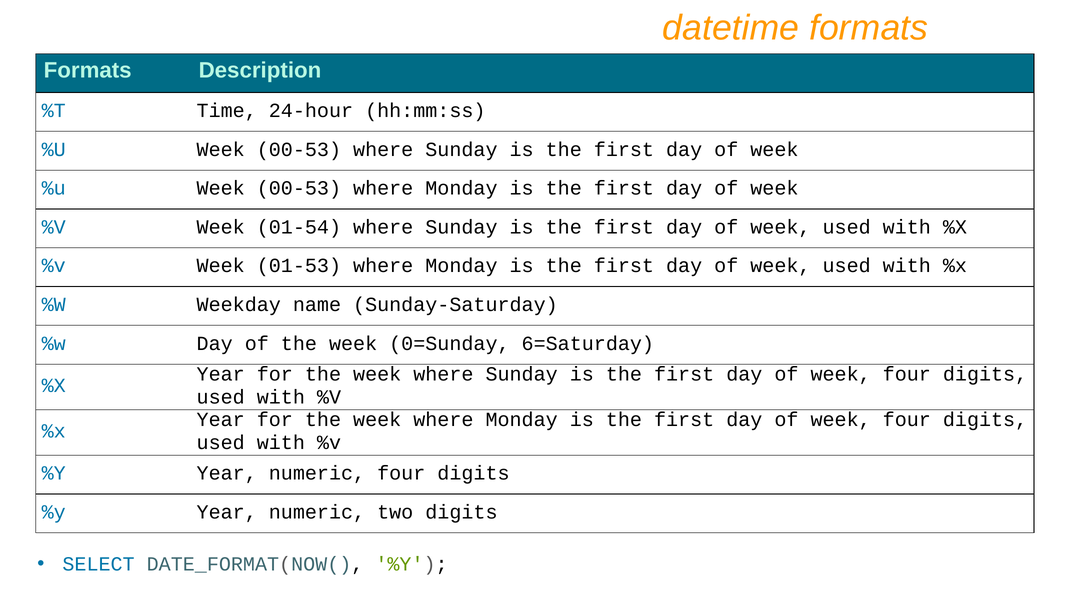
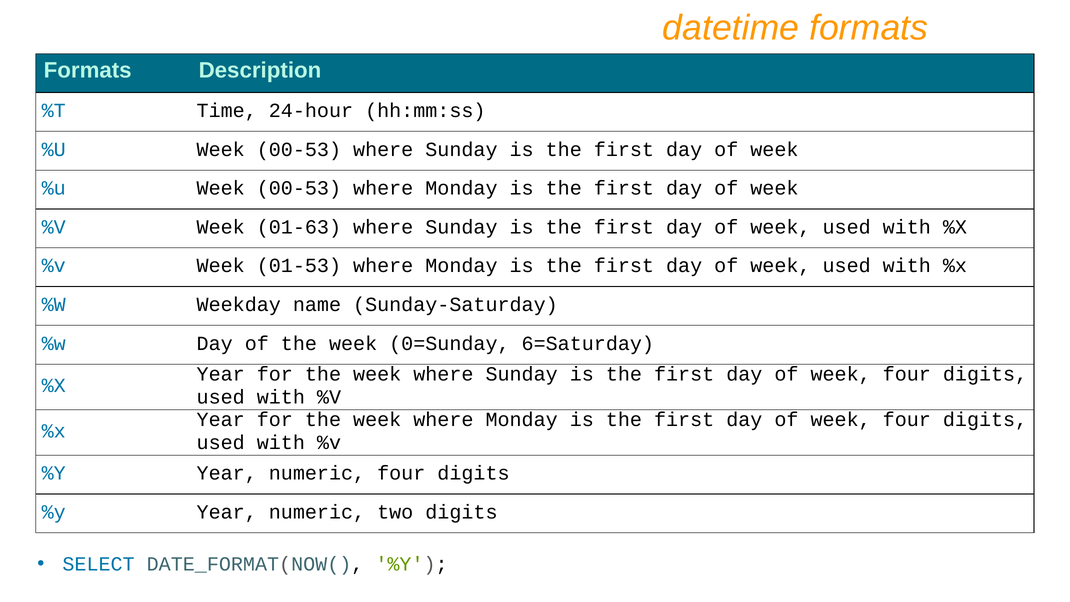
01-54: 01-54 -> 01-63
